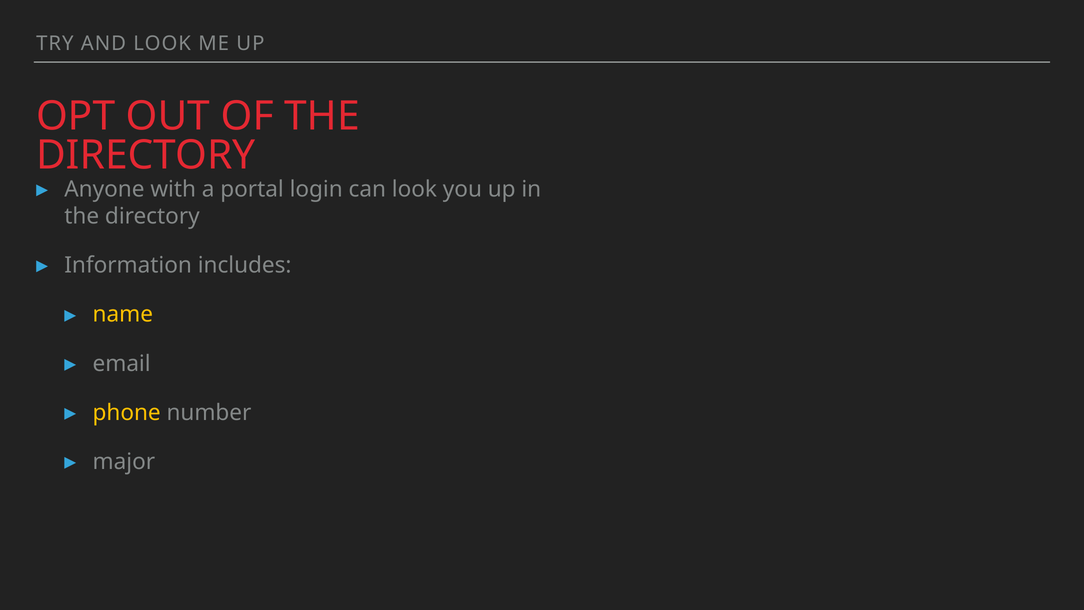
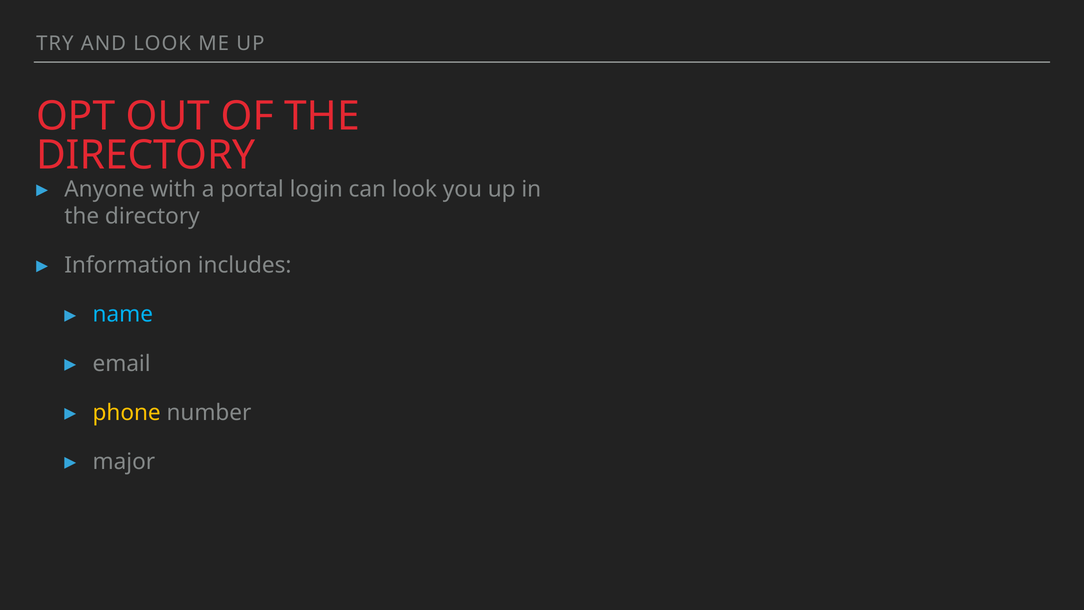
name colour: yellow -> light blue
